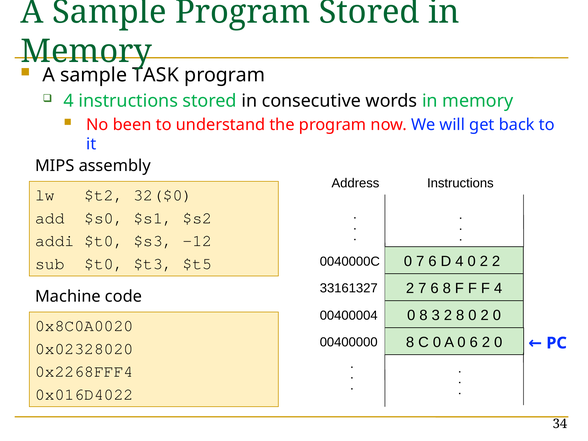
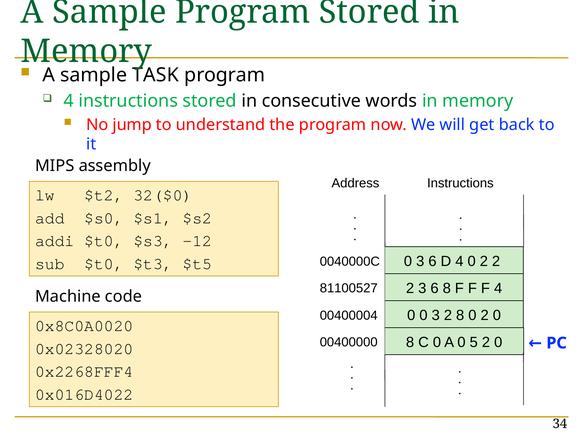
been: been -> jump
7 at (420, 261): 7 -> 3
2 7: 7 -> 3
33161327: 33161327 -> 81100527
8 at (423, 315): 8 -> 0
0 6: 6 -> 5
